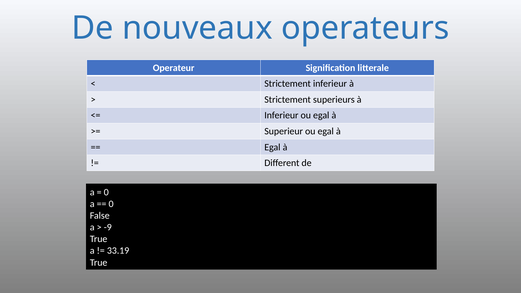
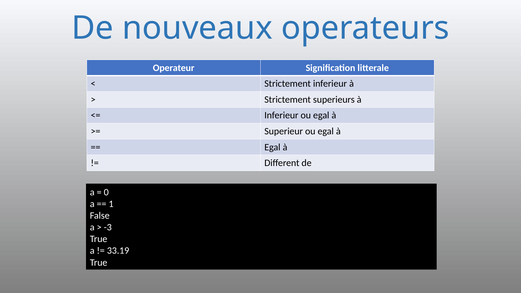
0 at (111, 204): 0 -> 1
-9: -9 -> -3
